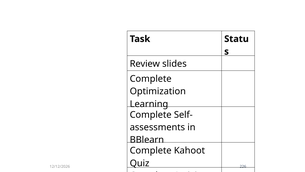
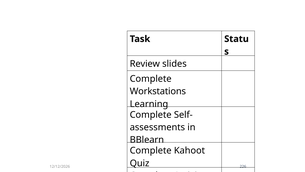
Optimization: Optimization -> Workstations
